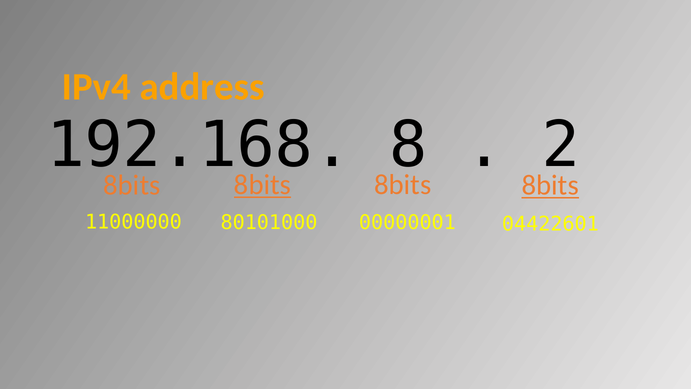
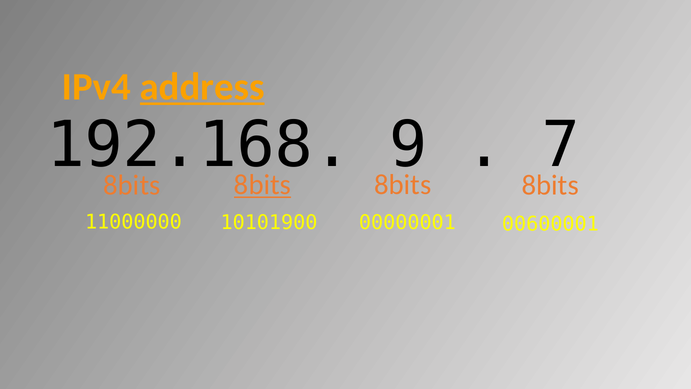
address underline: none -> present
8: 8 -> 9
2: 2 -> 7
8bits at (550, 185) underline: present -> none
80101000: 80101000 -> 10101900
04422601: 04422601 -> 00600001
